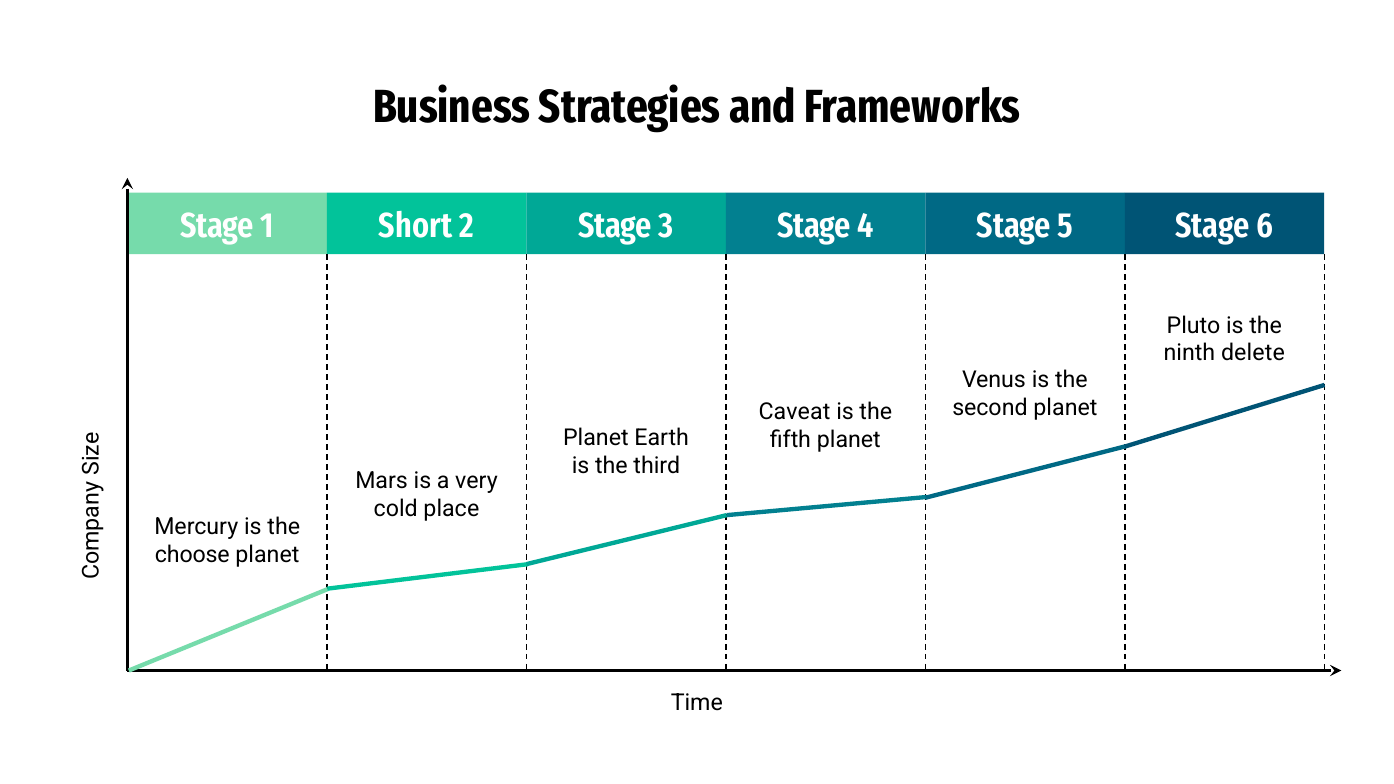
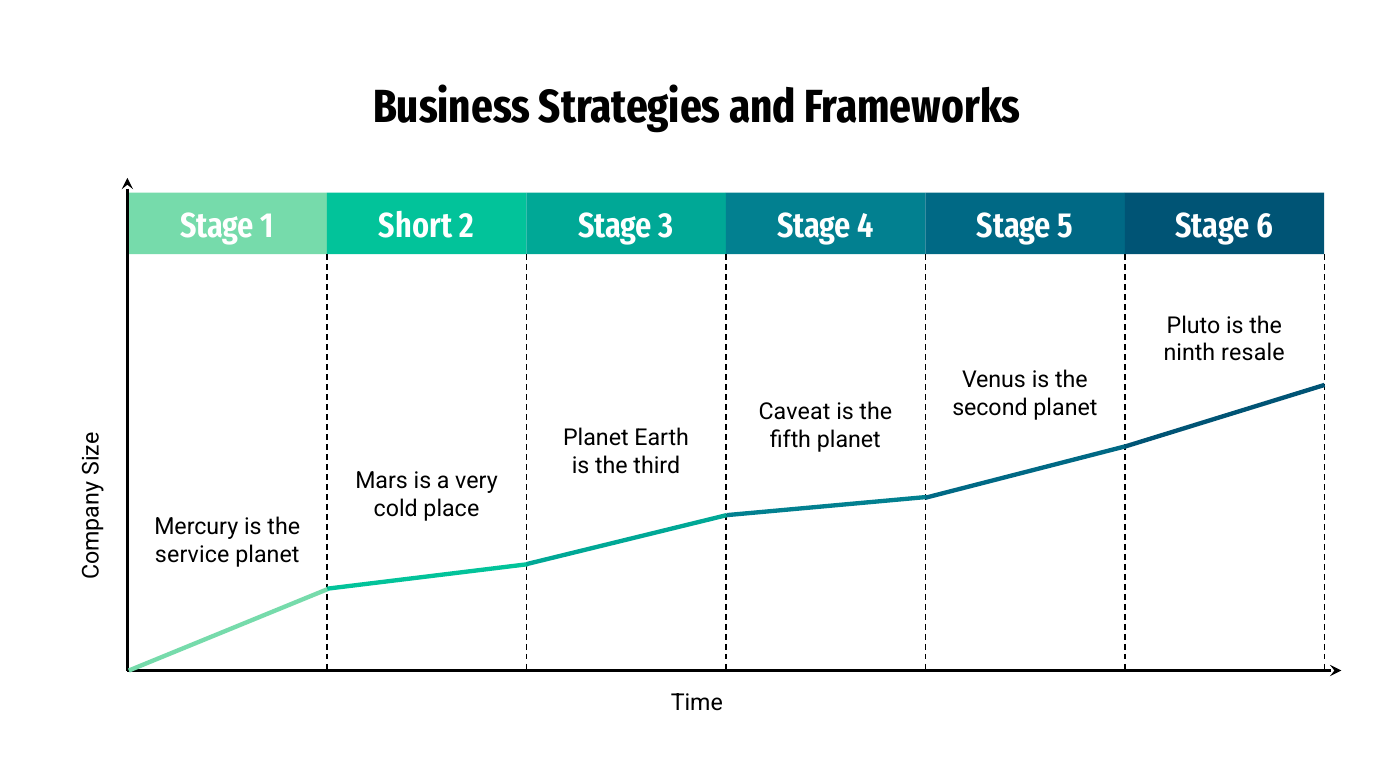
delete: delete -> resale
choose: choose -> service
